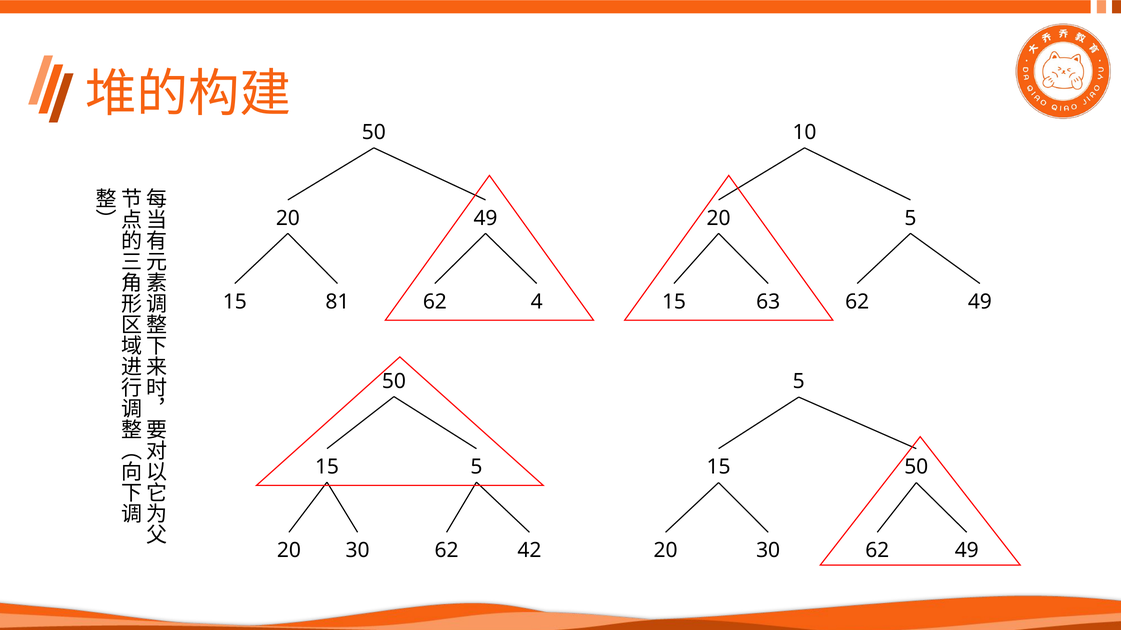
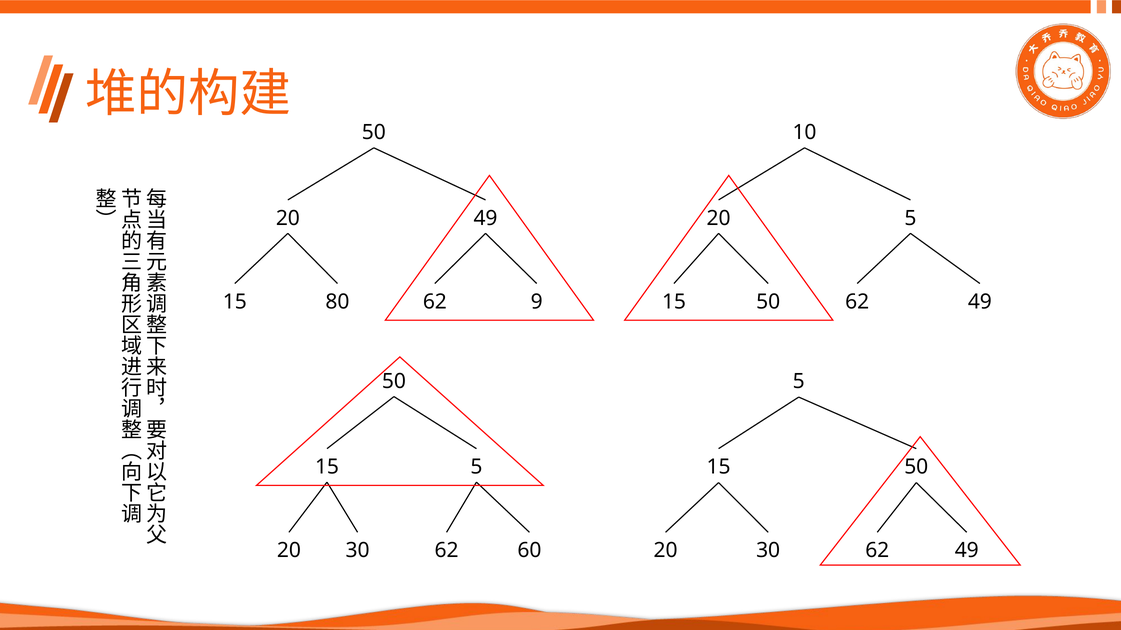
81: 81 -> 80
4: 4 -> 9
15 63: 63 -> 50
42: 42 -> 60
